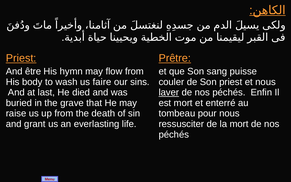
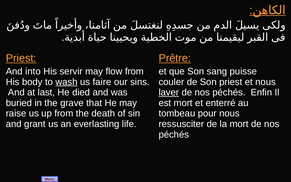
être: être -> into
hymn: hymn -> servir
wash underline: none -> present
